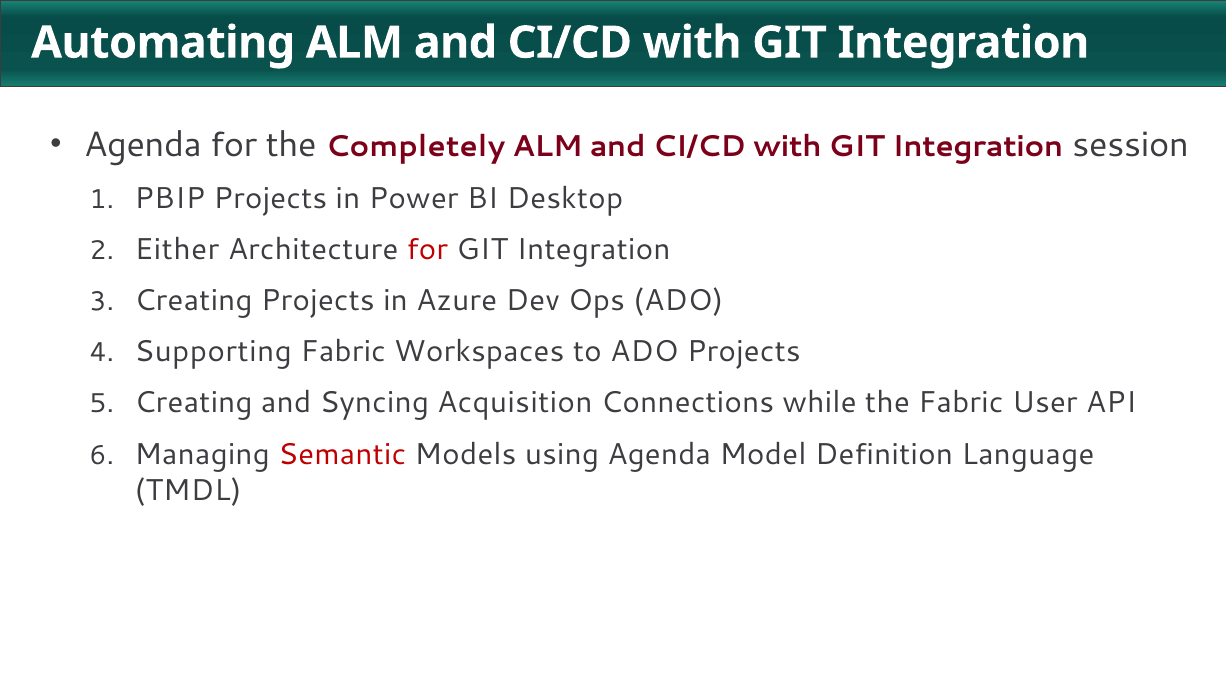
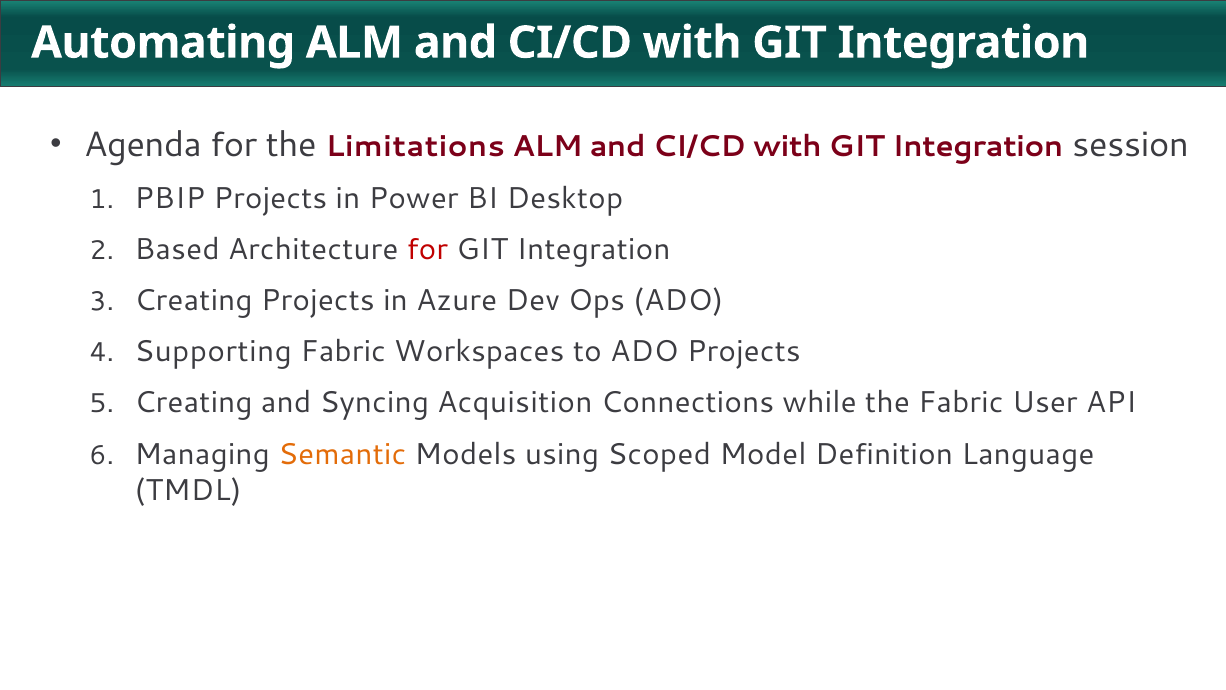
Completely: Completely -> Limitations
Either: Either -> Based
Semantic colour: red -> orange
using Agenda: Agenda -> Scoped
